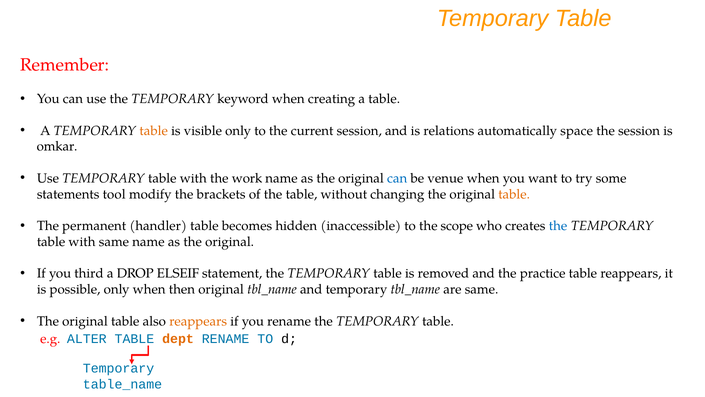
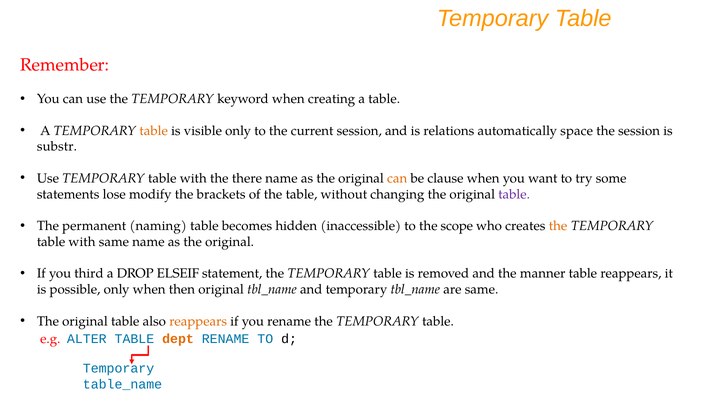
omkar: omkar -> substr
work: work -> there
can at (397, 178) colour: blue -> orange
venue: venue -> clause
tool: tool -> lose
table at (514, 194) colour: orange -> purple
handler: handler -> naming
the at (558, 226) colour: blue -> orange
practice: practice -> manner
